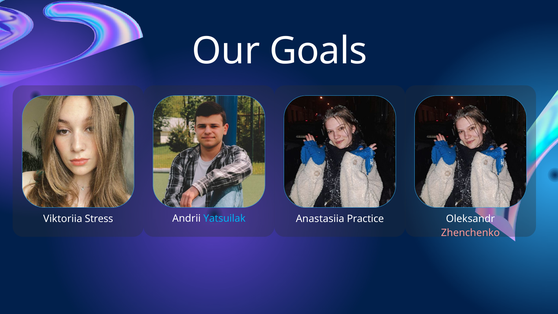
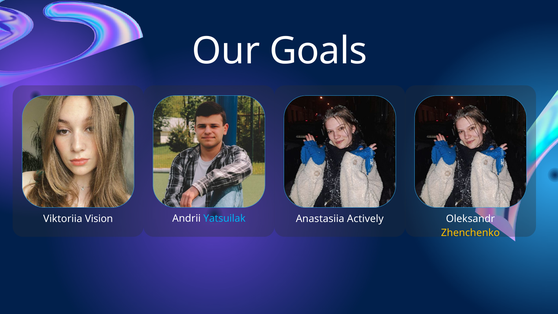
Stress: Stress -> Vision
Practice: Practice -> Actively
Zhenchenko colour: pink -> yellow
